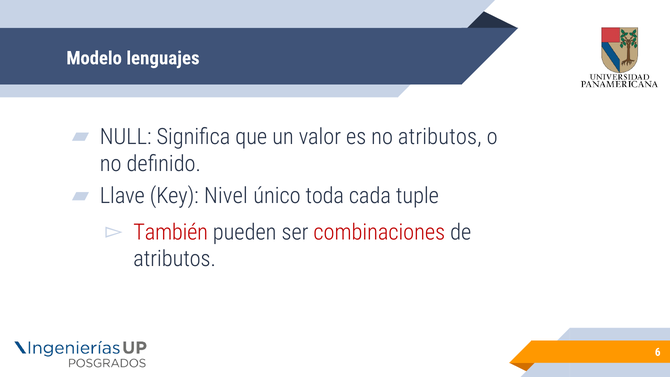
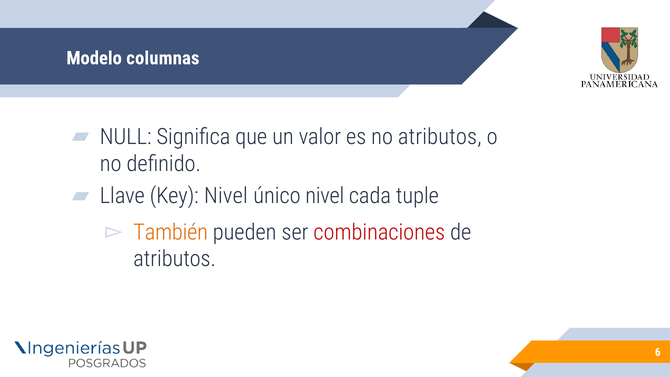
lenguajes: lenguajes -> columnas
único toda: toda -> nivel
También colour: red -> orange
